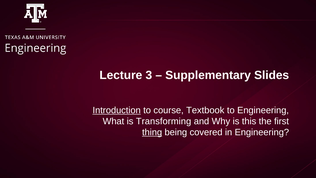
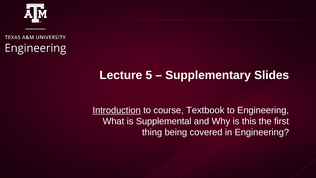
3: 3 -> 5
Transforming: Transforming -> Supplemental
thing underline: present -> none
